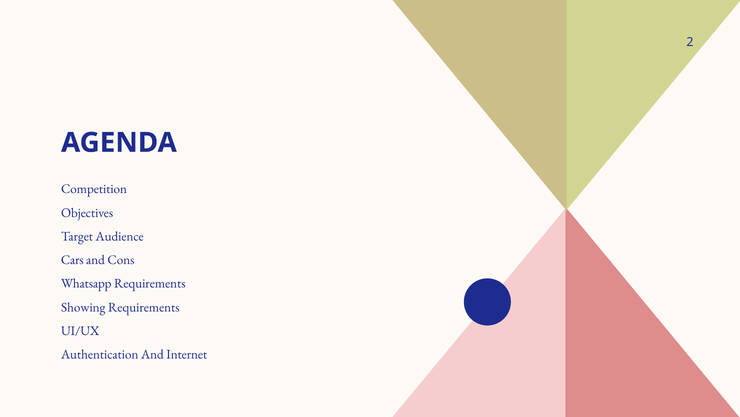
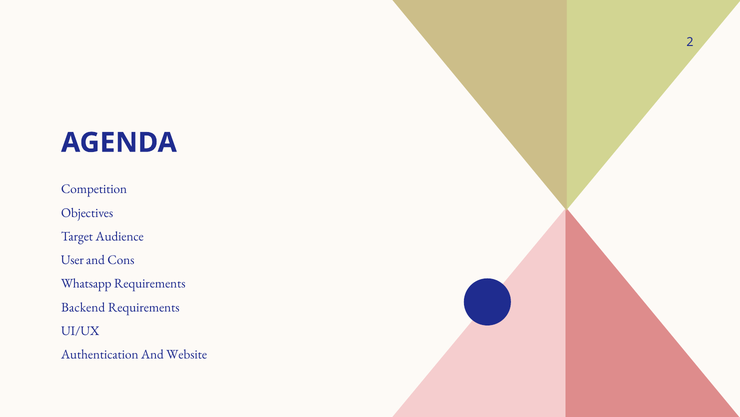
Cars: Cars -> User
Showing: Showing -> Backend
Internet: Internet -> Website
